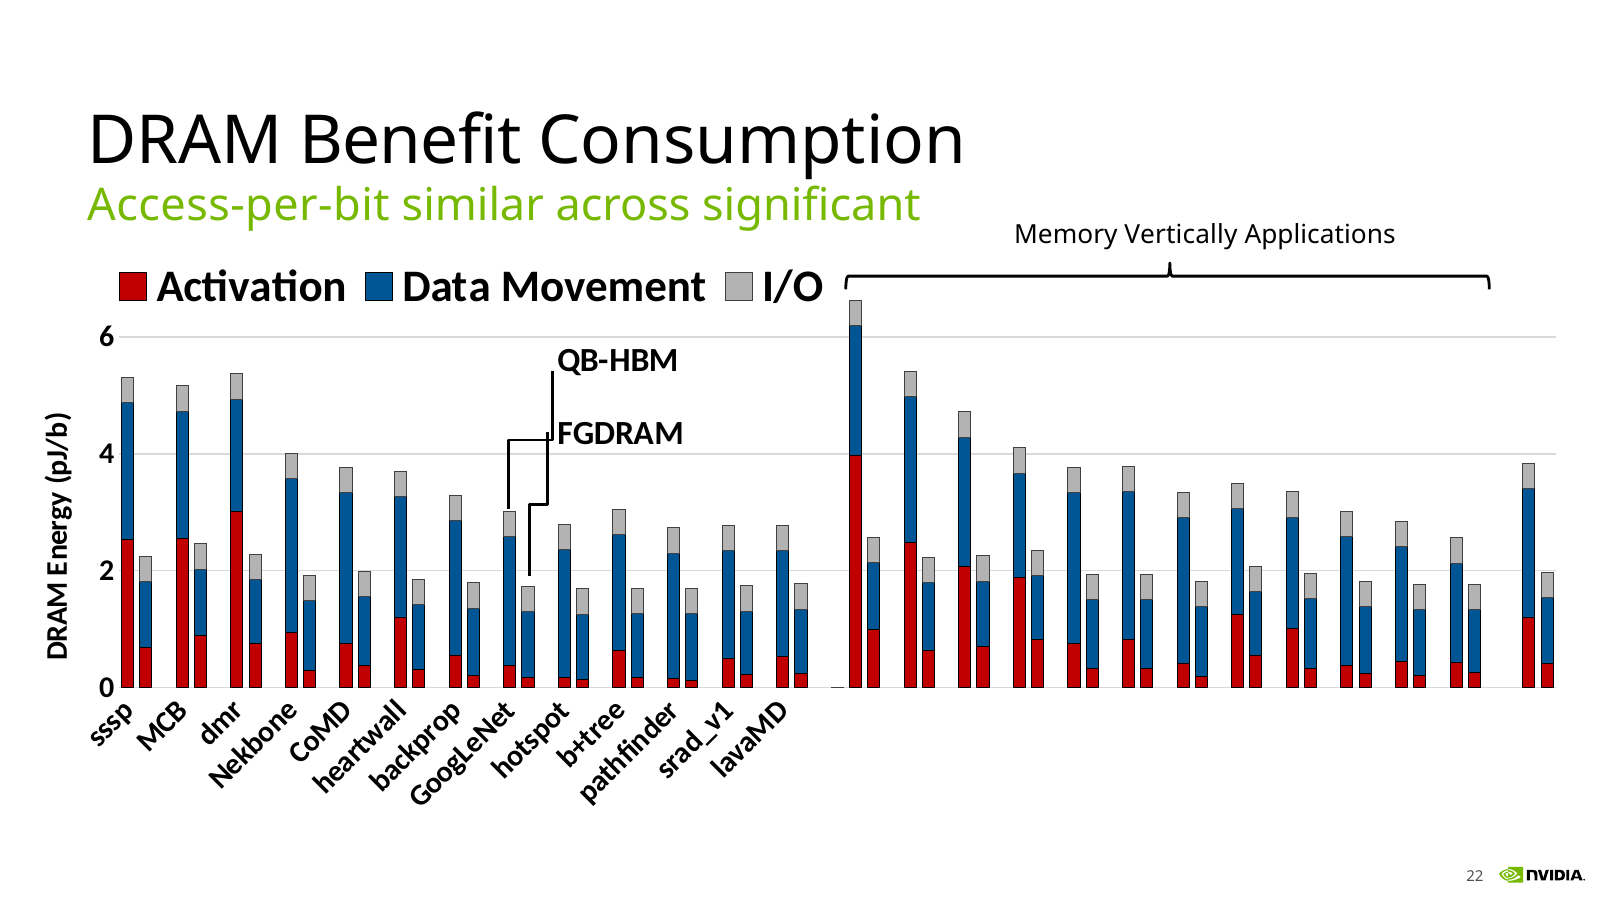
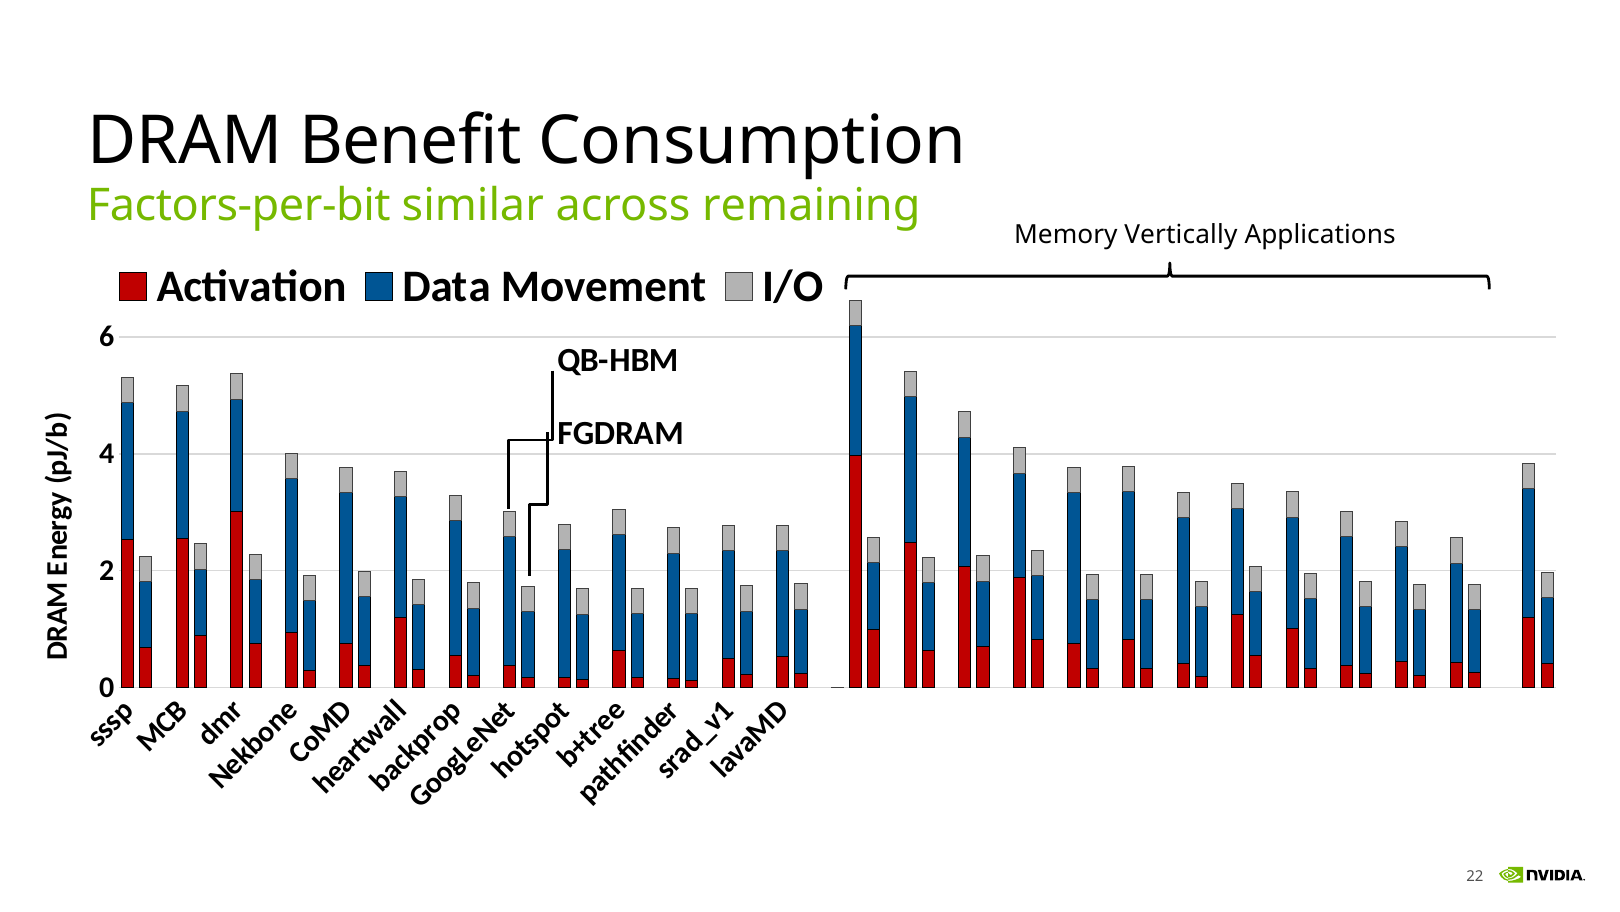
Access-per-bit: Access-per-bit -> Factors-per-bit
significant: significant -> remaining
